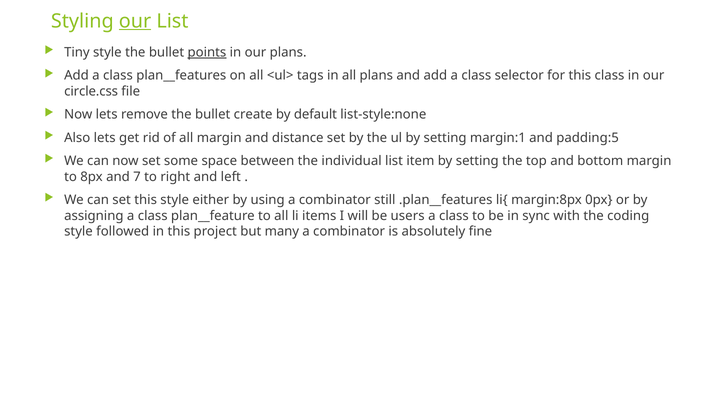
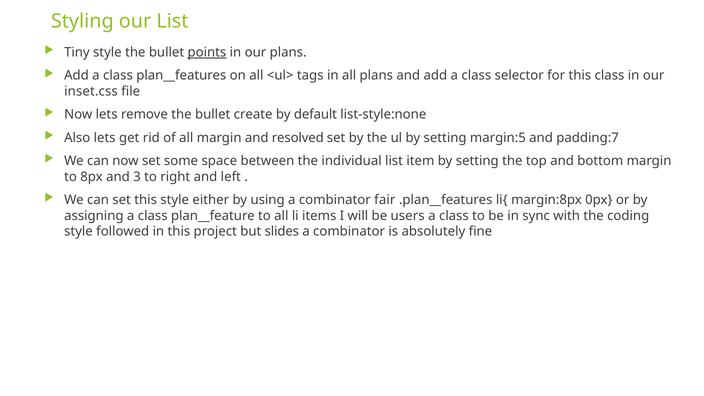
our at (135, 21) underline: present -> none
circle.css: circle.css -> inset.css
distance: distance -> resolved
margin:1: margin:1 -> margin:5
padding:5: padding:5 -> padding:7
7: 7 -> 3
still: still -> fair
many: many -> slides
